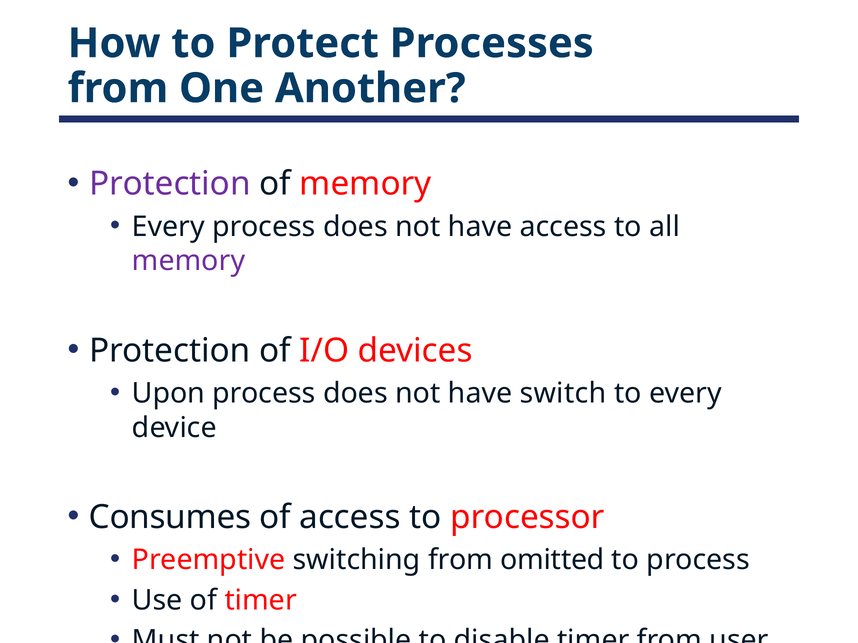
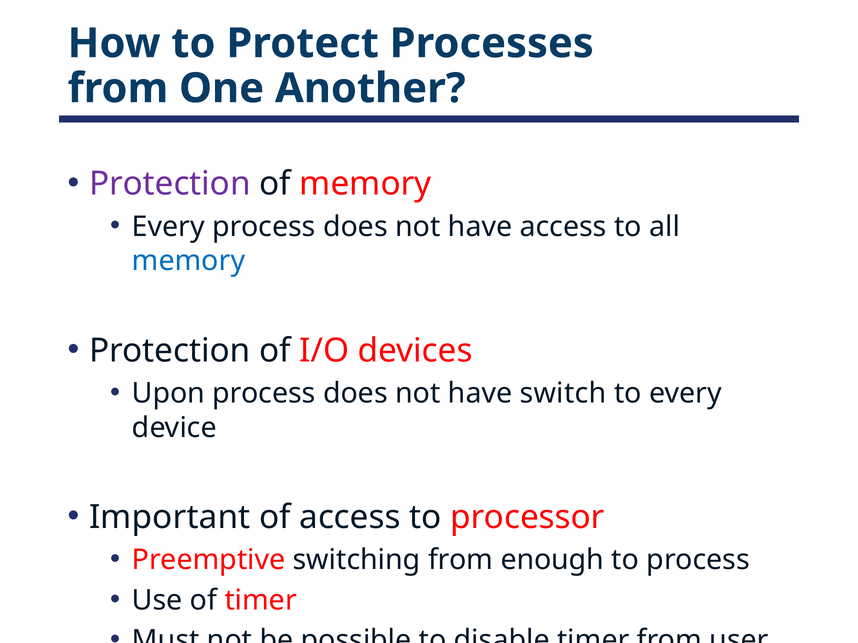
memory at (189, 261) colour: purple -> blue
Consumes: Consumes -> Important
omitted: omitted -> enough
